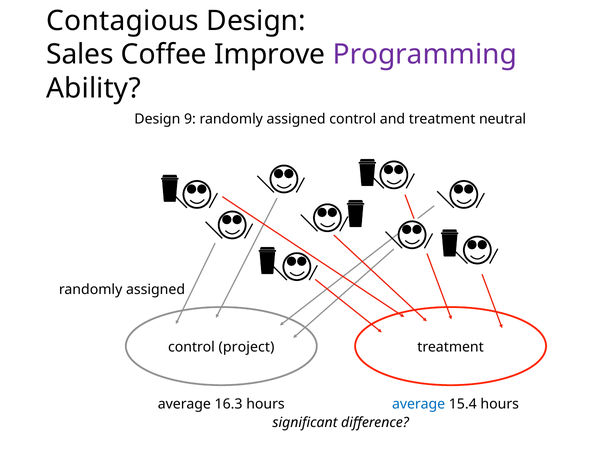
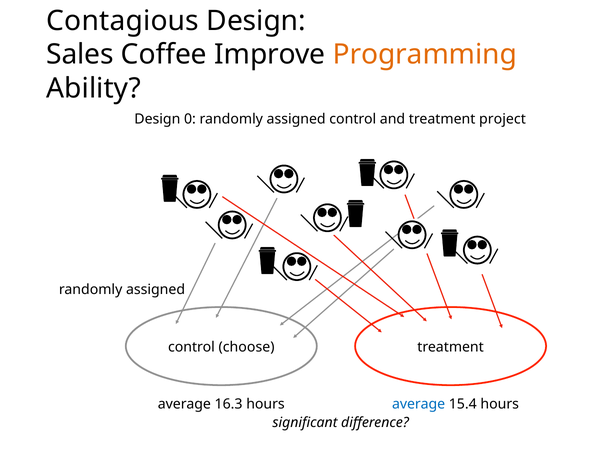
Programming colour: purple -> orange
9: 9 -> 0
neutral: neutral -> project
project: project -> choose
